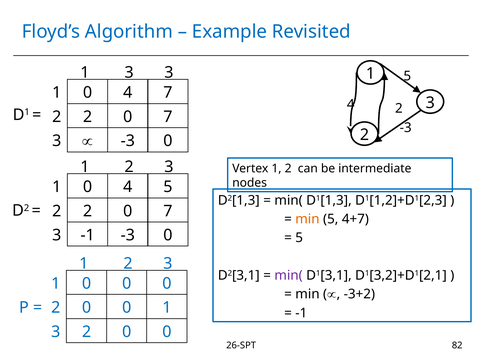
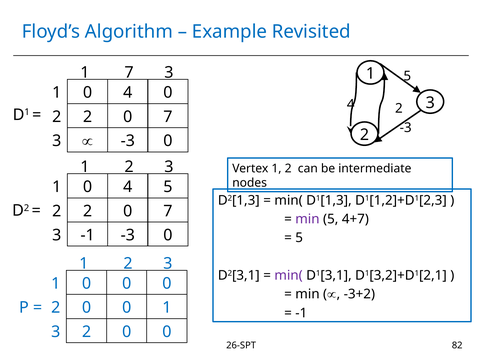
1 3: 3 -> 7
7 at (168, 93): 7 -> 0
min at (307, 219) colour: orange -> purple
